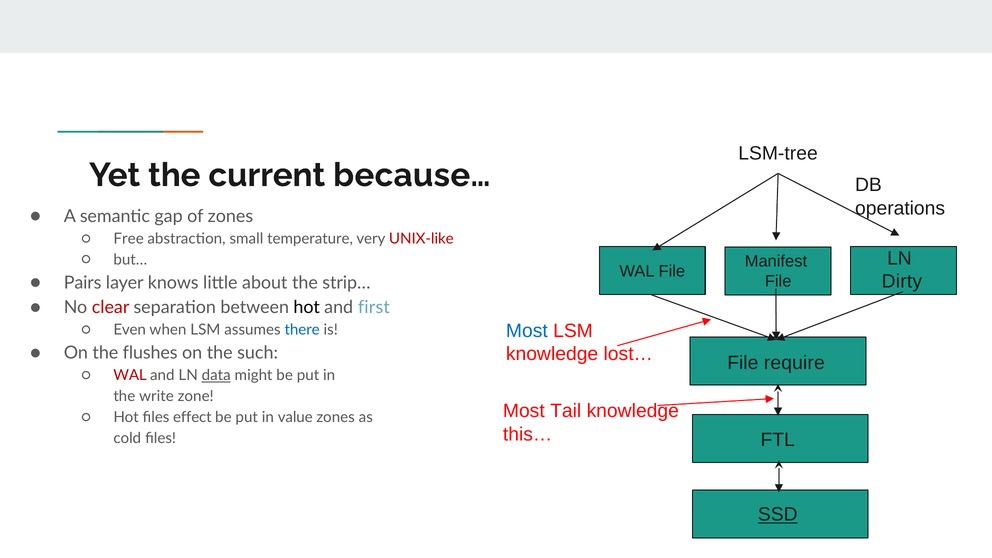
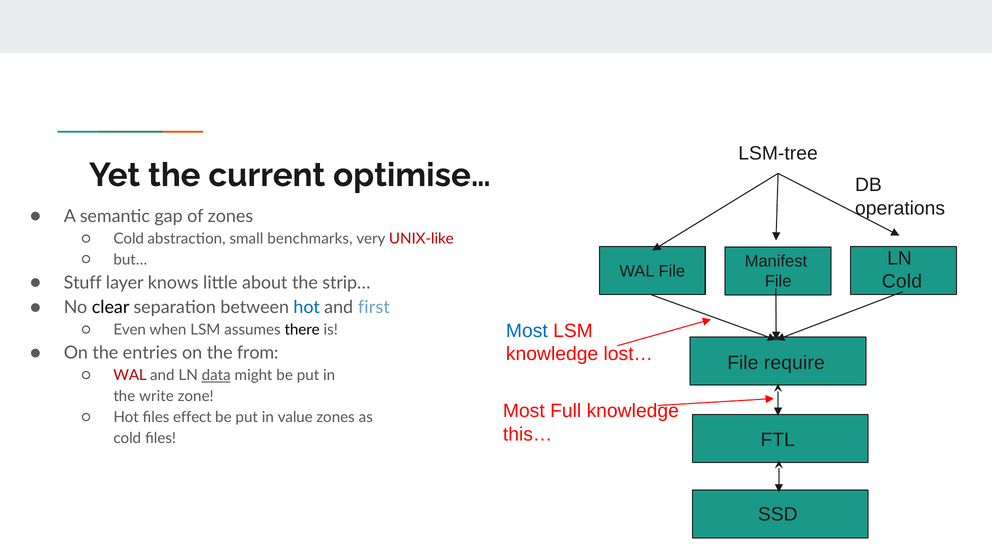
because…: because… -> optimise…
Free at (129, 239): Free -> Cold
temperature: temperature -> benchmarks
Dirty at (902, 282): Dirty -> Cold
Pairs: Pairs -> Stuff
clear colour: red -> black
hot at (307, 307) colour: black -> blue
there colour: blue -> black
flushes: flushes -> entries
such: such -> from
Tail: Tail -> Full
SSD underline: present -> none
